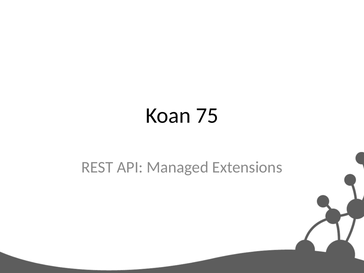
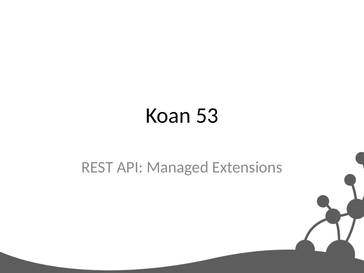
75: 75 -> 53
